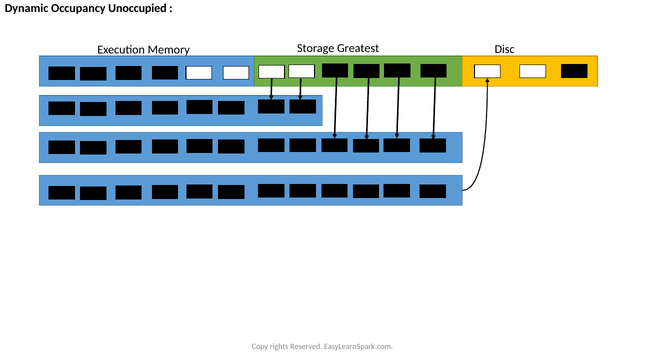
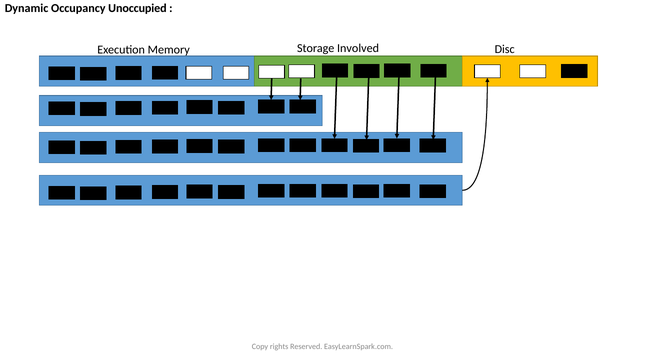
Greatest: Greatest -> Involved
